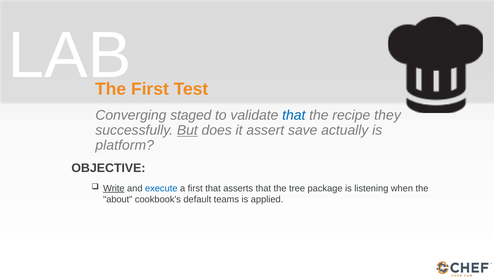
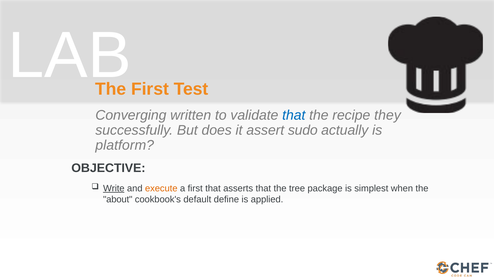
staged: staged -> written
But underline: present -> none
save: save -> sudo
execute colour: blue -> orange
listening: listening -> simplest
teams: teams -> define
